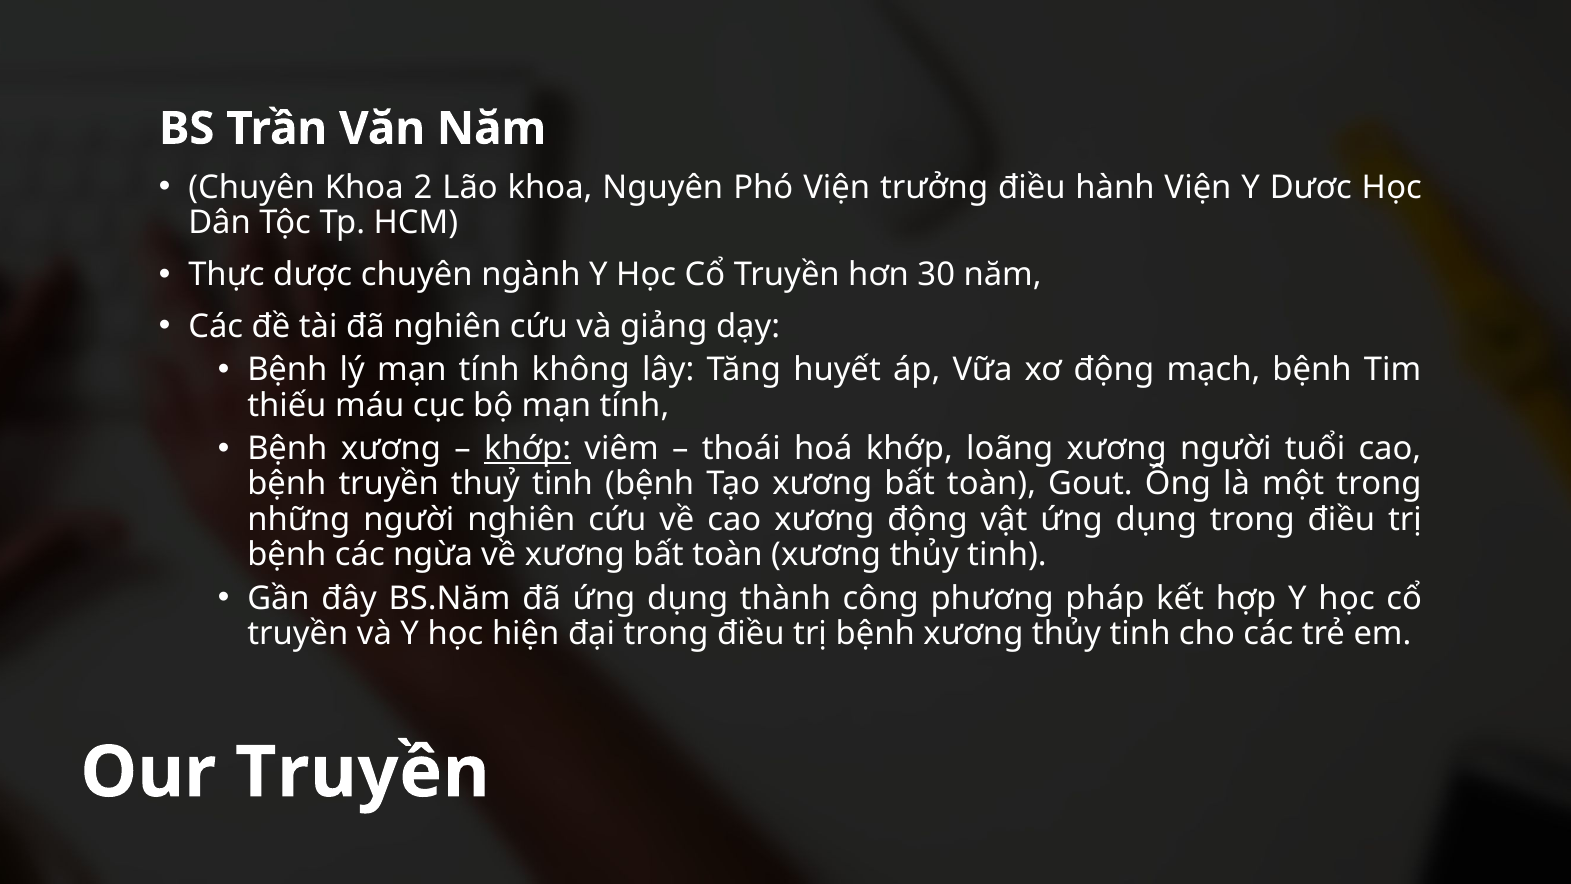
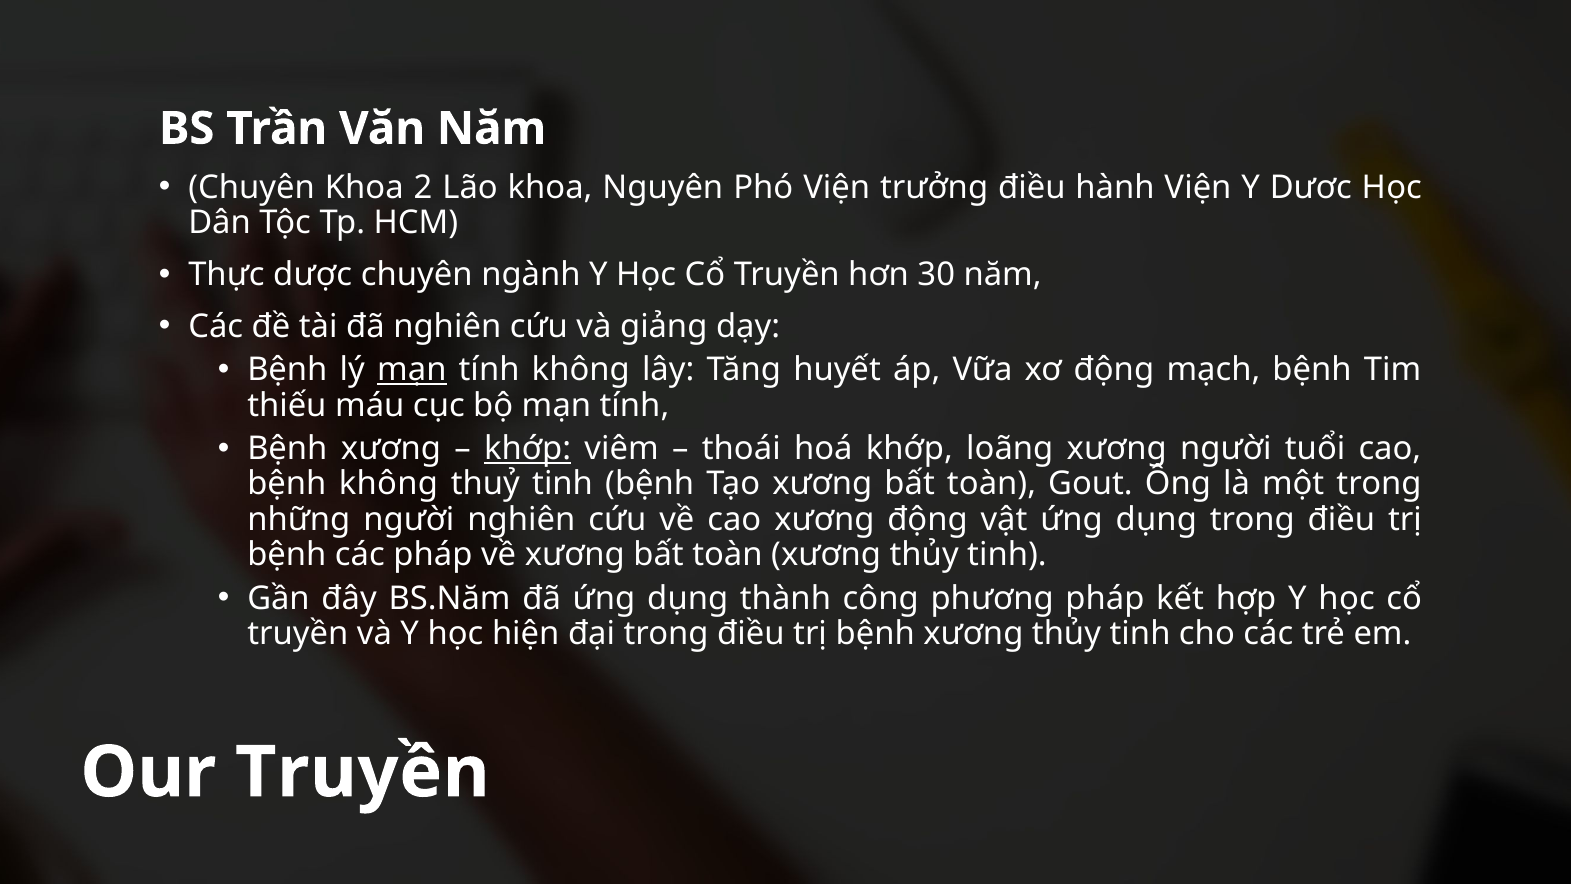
mạn at (412, 370) underline: none -> present
bệnh truyền: truyền -> không
các ngừa: ngừa -> pháp
